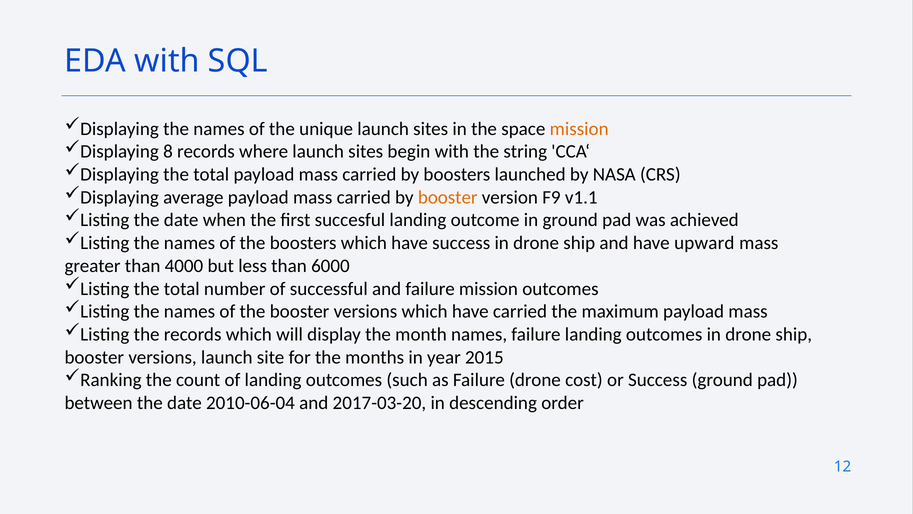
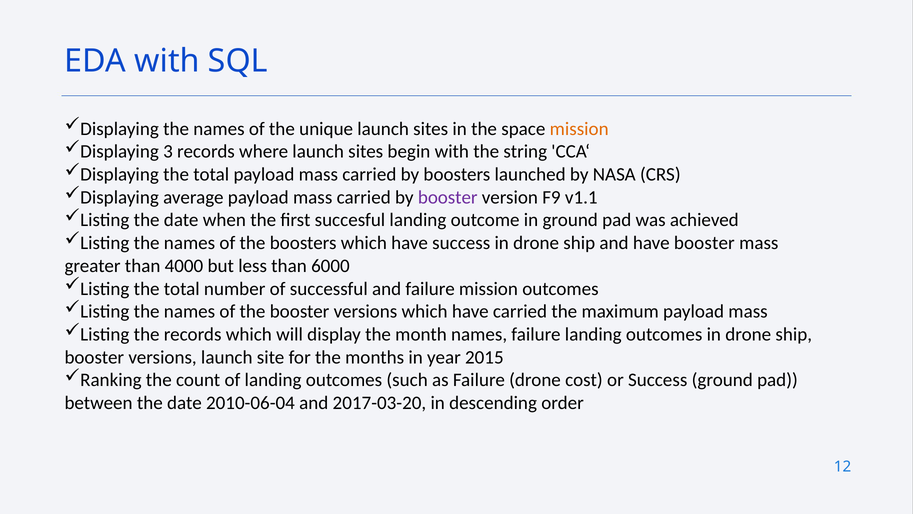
8: 8 -> 3
booster at (448, 197) colour: orange -> purple
have upward: upward -> booster
